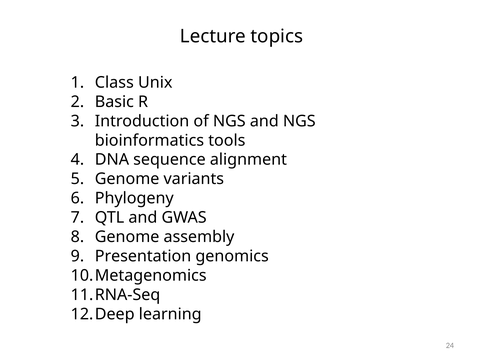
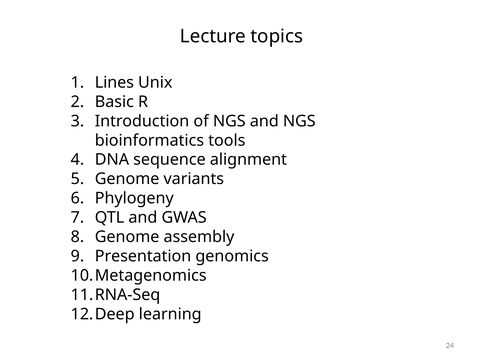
Class: Class -> Lines
